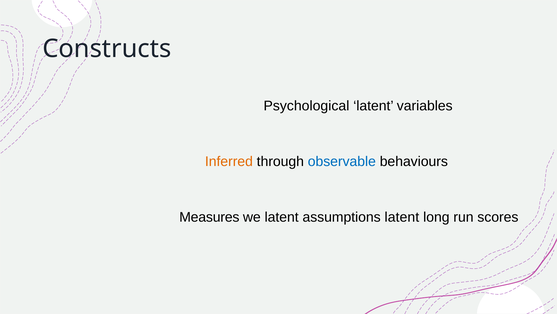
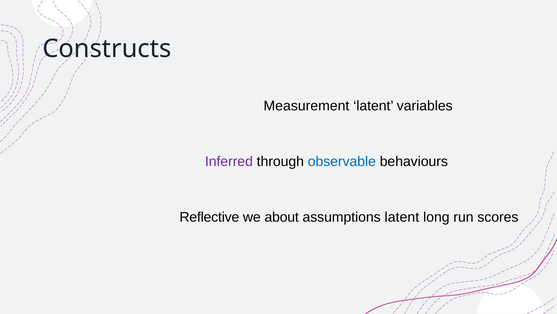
Psychological: Psychological -> Measurement
Inferred colour: orange -> purple
Measures: Measures -> Reflective
we latent: latent -> about
